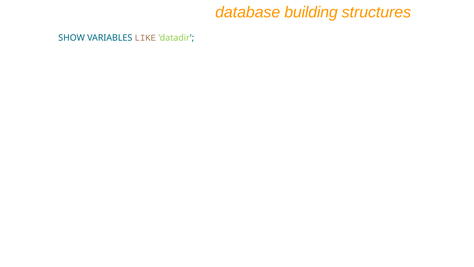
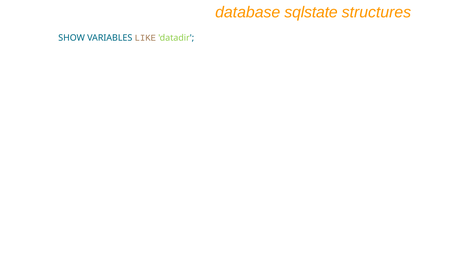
building: building -> sqlstate
